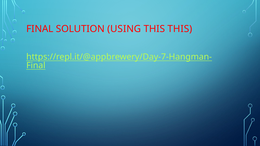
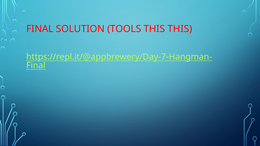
USING: USING -> TOOLS
